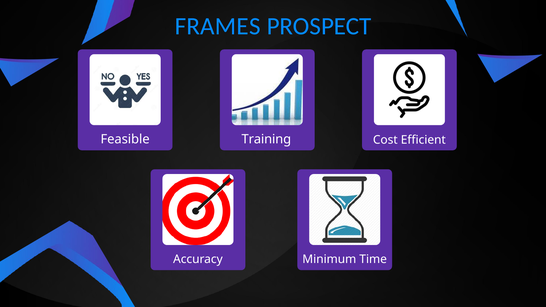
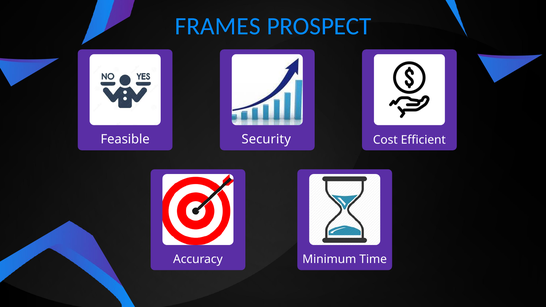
Training: Training -> Security
